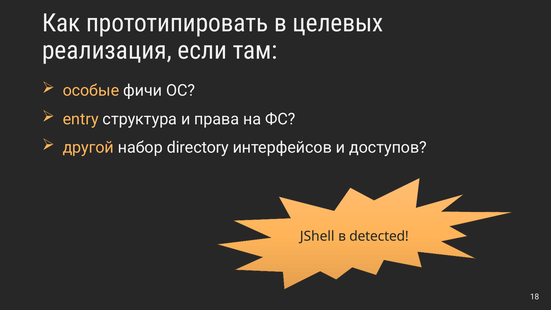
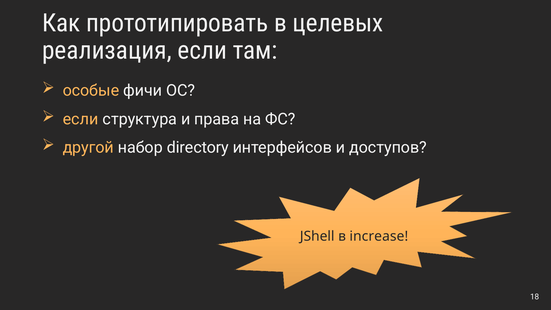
entry at (81, 119): entry -> если
detected: detected -> increase
